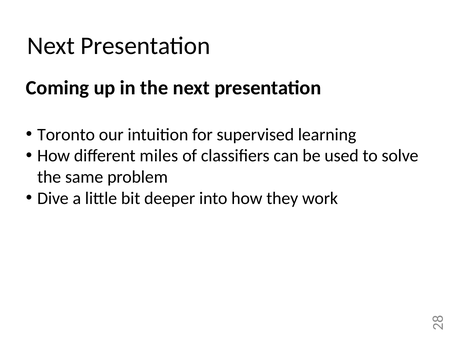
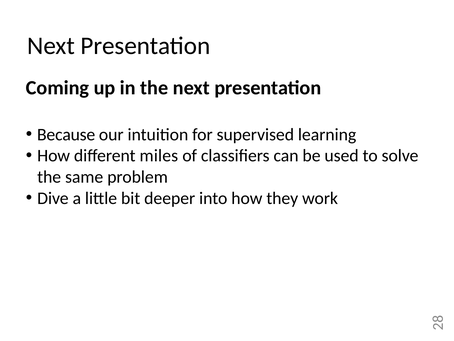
Toronto: Toronto -> Because
